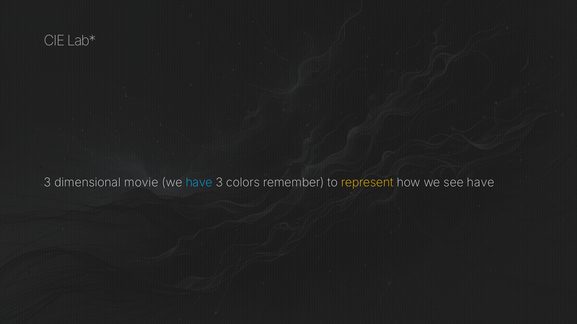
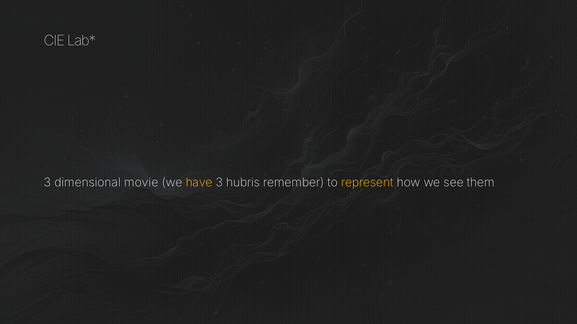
have at (199, 183) colour: light blue -> yellow
colors: colors -> hubris
see have: have -> them
